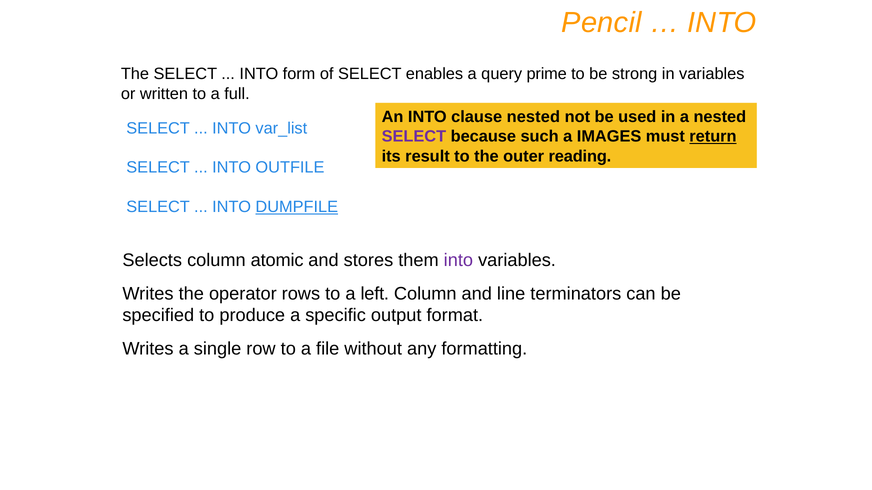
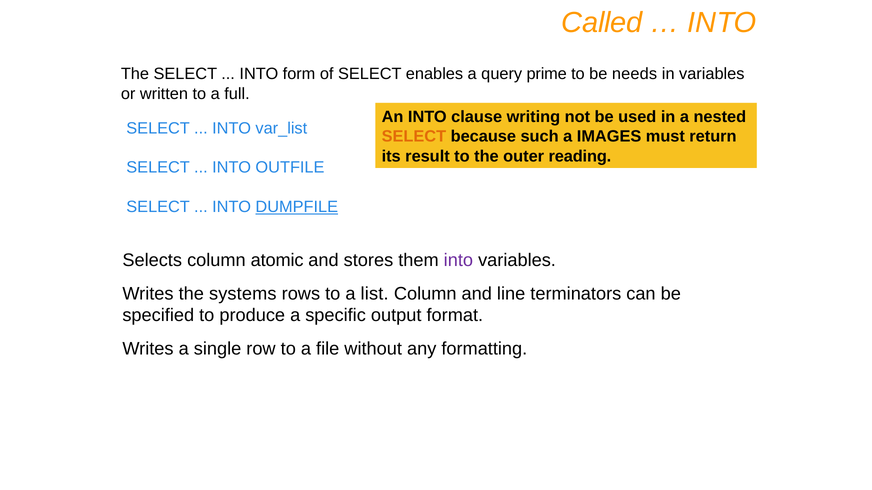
Pencil: Pencil -> Called
strong: strong -> needs
clause nested: nested -> writing
SELECT at (414, 137) colour: purple -> orange
return underline: present -> none
operator: operator -> systems
left: left -> list
